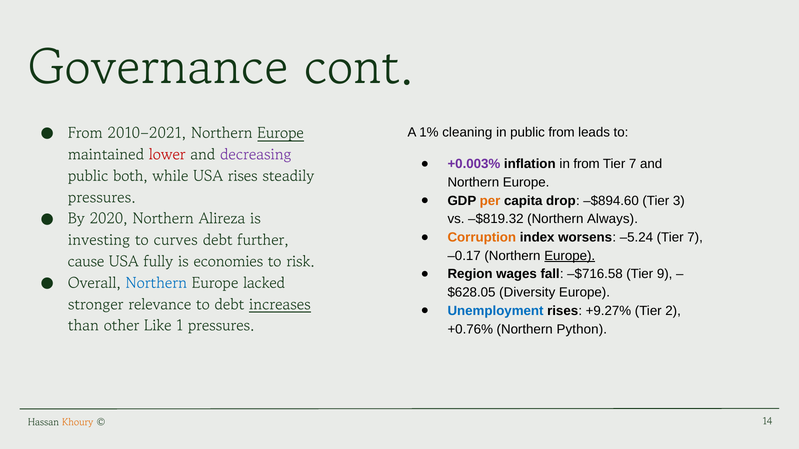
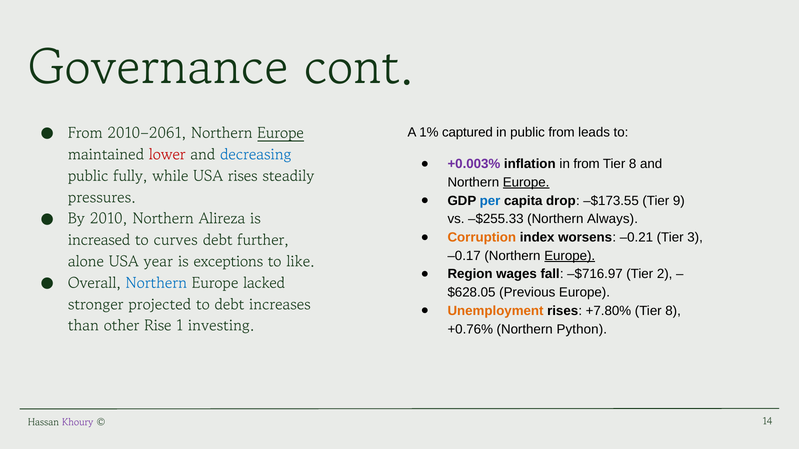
cleaning: cleaning -> captured
2010–2021: 2010–2021 -> 2010–2061
decreasing colour: purple -> blue
7 at (633, 164): 7 -> 8
both: both -> fully
Europe at (526, 182) underline: none -> present
per colour: orange -> blue
–$894.60: –$894.60 -> –$173.55
3: 3 -> 9
–$819.32: –$819.32 -> –$255.33
2020: 2020 -> 2010
–5.24: –5.24 -> –0.21
7 at (695, 238): 7 -> 3
investing: investing -> increased
cause: cause -> alone
fully: fully -> year
economies: economies -> exceptions
risk: risk -> like
–$716.58: –$716.58 -> –$716.97
9: 9 -> 2
Diversity: Diversity -> Previous
relevance: relevance -> projected
increases underline: present -> none
Unemployment colour: blue -> orange
+9.27%: +9.27% -> +7.80%
2 at (673, 311): 2 -> 8
Like: Like -> Rise
1 pressures: pressures -> investing
Khoury colour: orange -> purple
